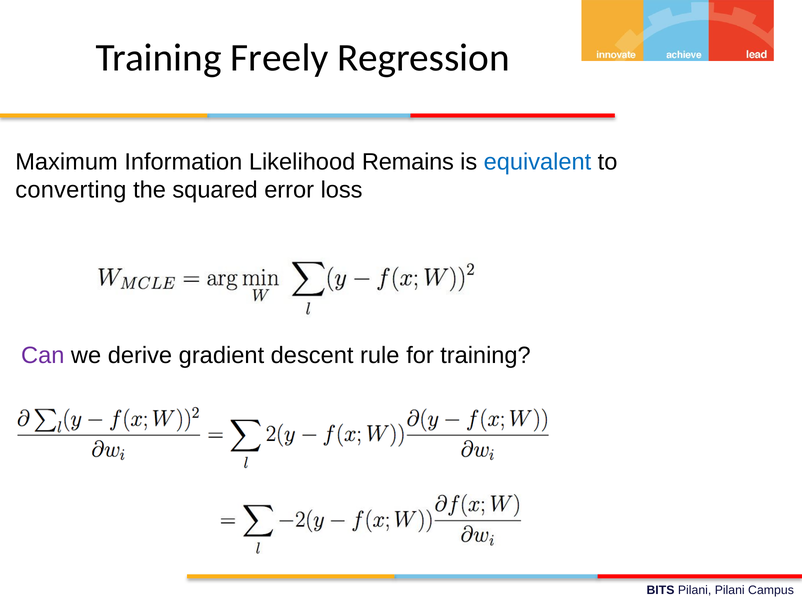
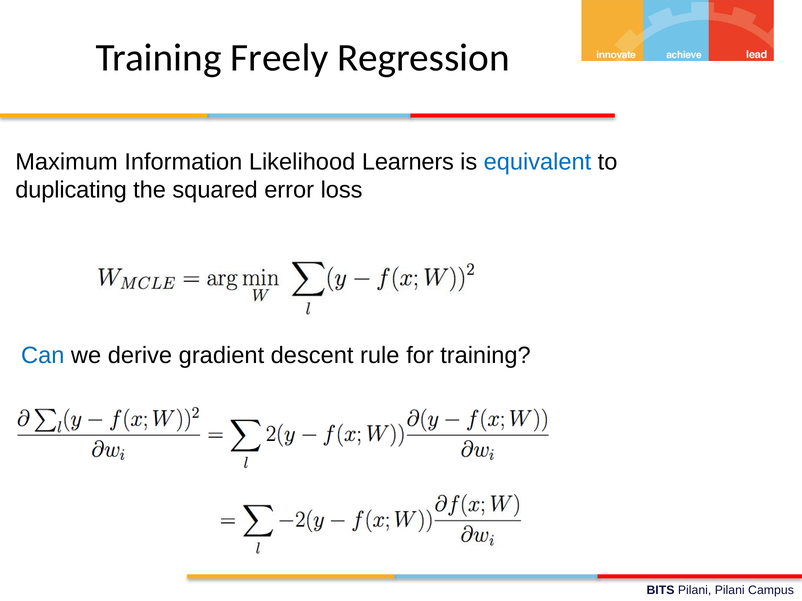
Remains: Remains -> Learners
converting: converting -> duplicating
Can colour: purple -> blue
